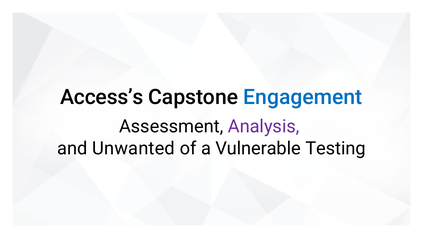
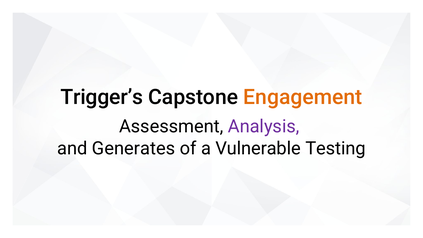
Access’s: Access’s -> Trigger’s
Engagement colour: blue -> orange
Unwanted: Unwanted -> Generates
